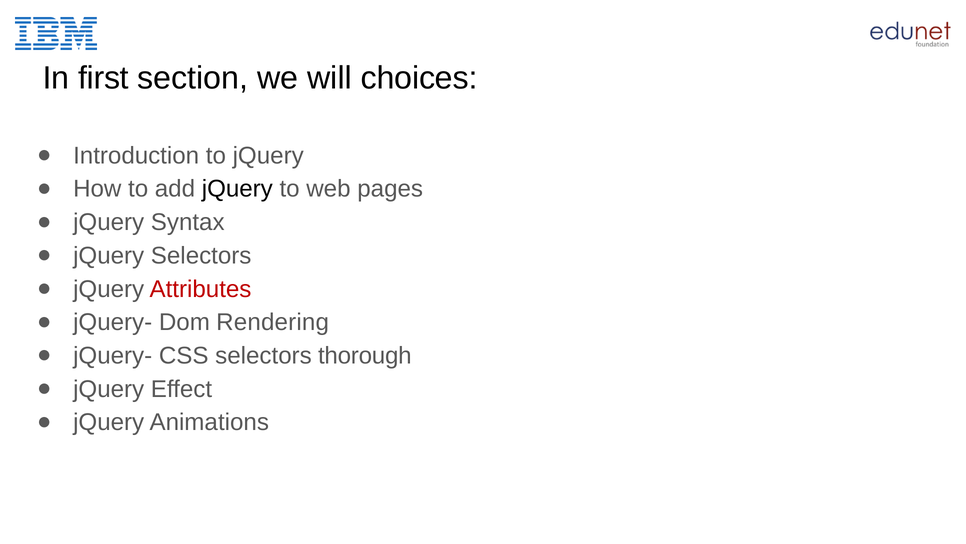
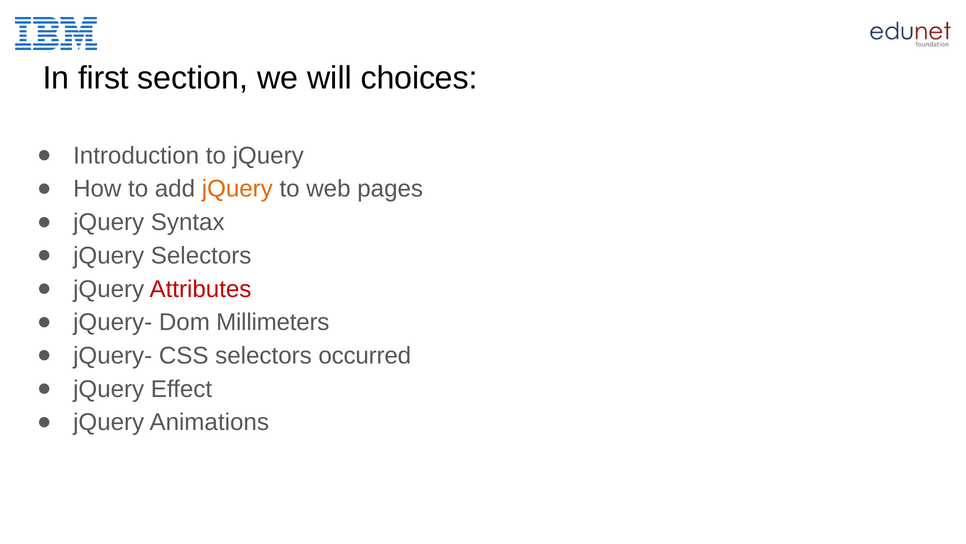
jQuery at (237, 189) colour: black -> orange
Rendering: Rendering -> Millimeters
thorough: thorough -> occurred
